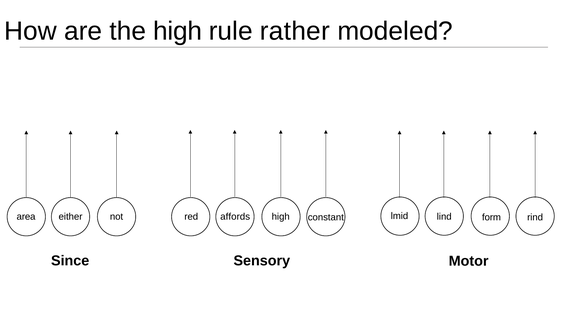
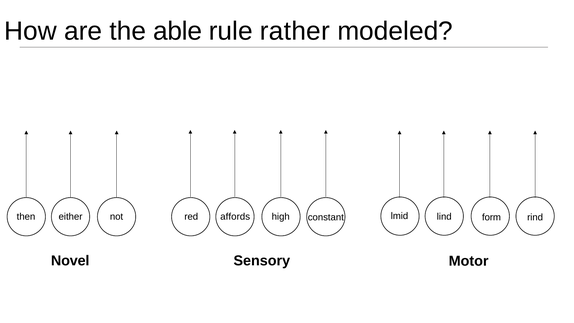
the high: high -> able
area: area -> then
Since: Since -> Novel
